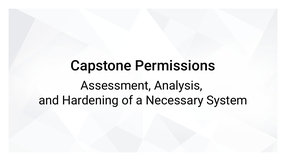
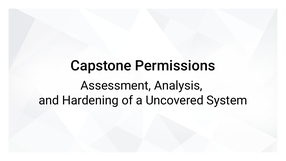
Necessary: Necessary -> Uncovered
